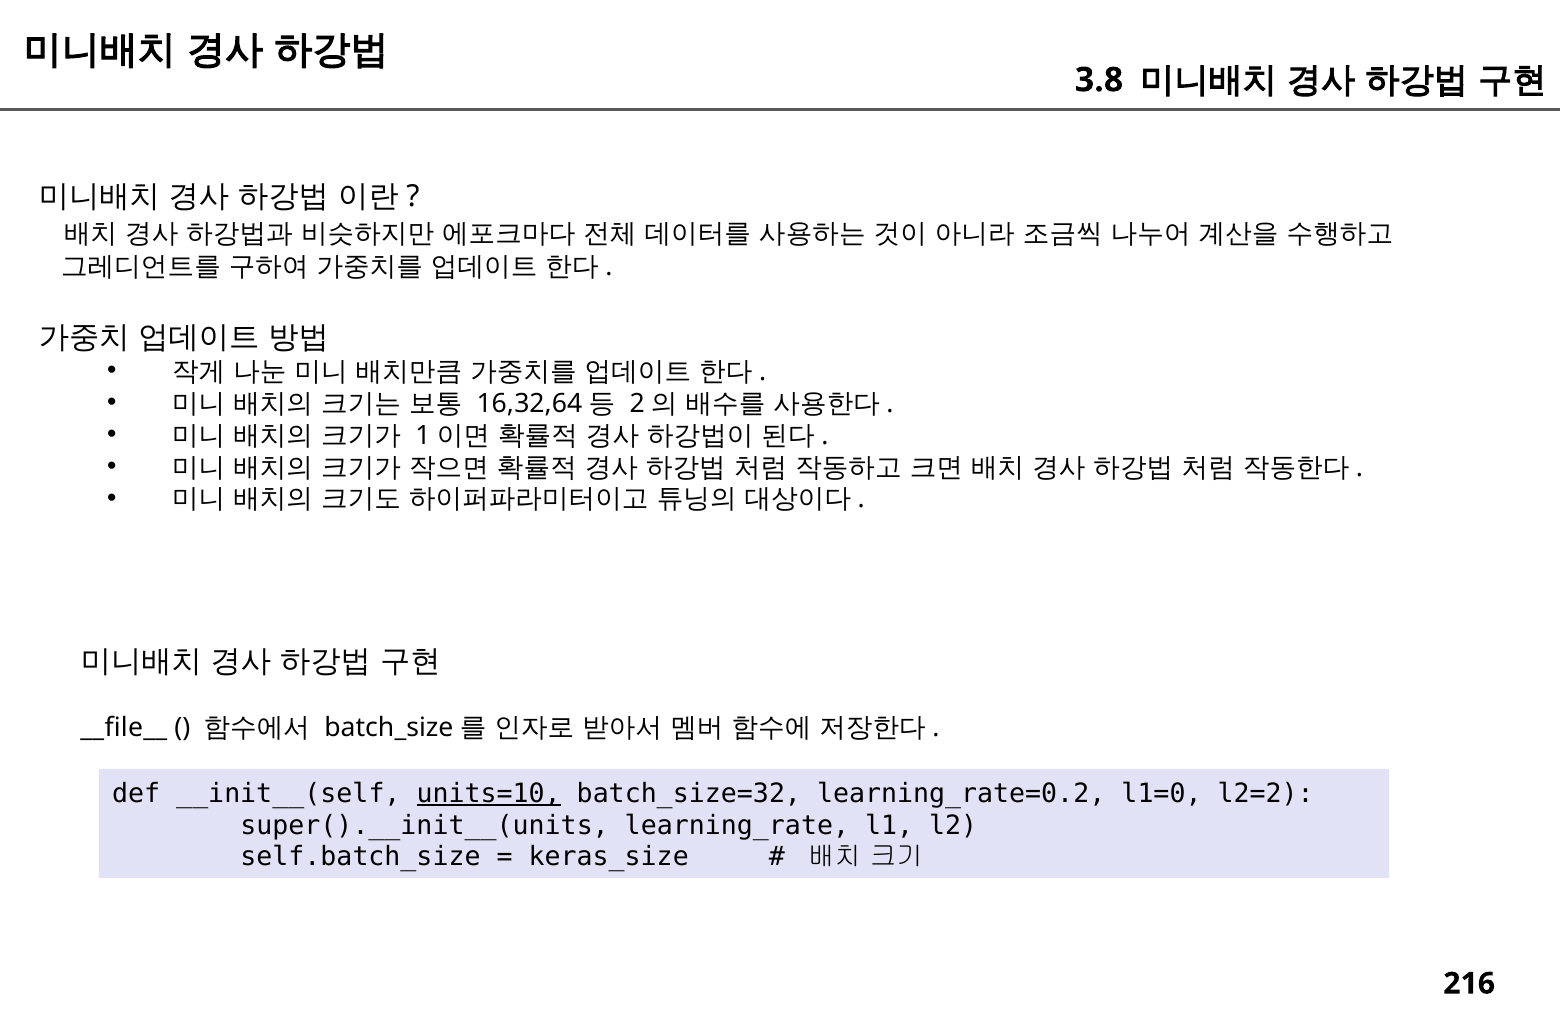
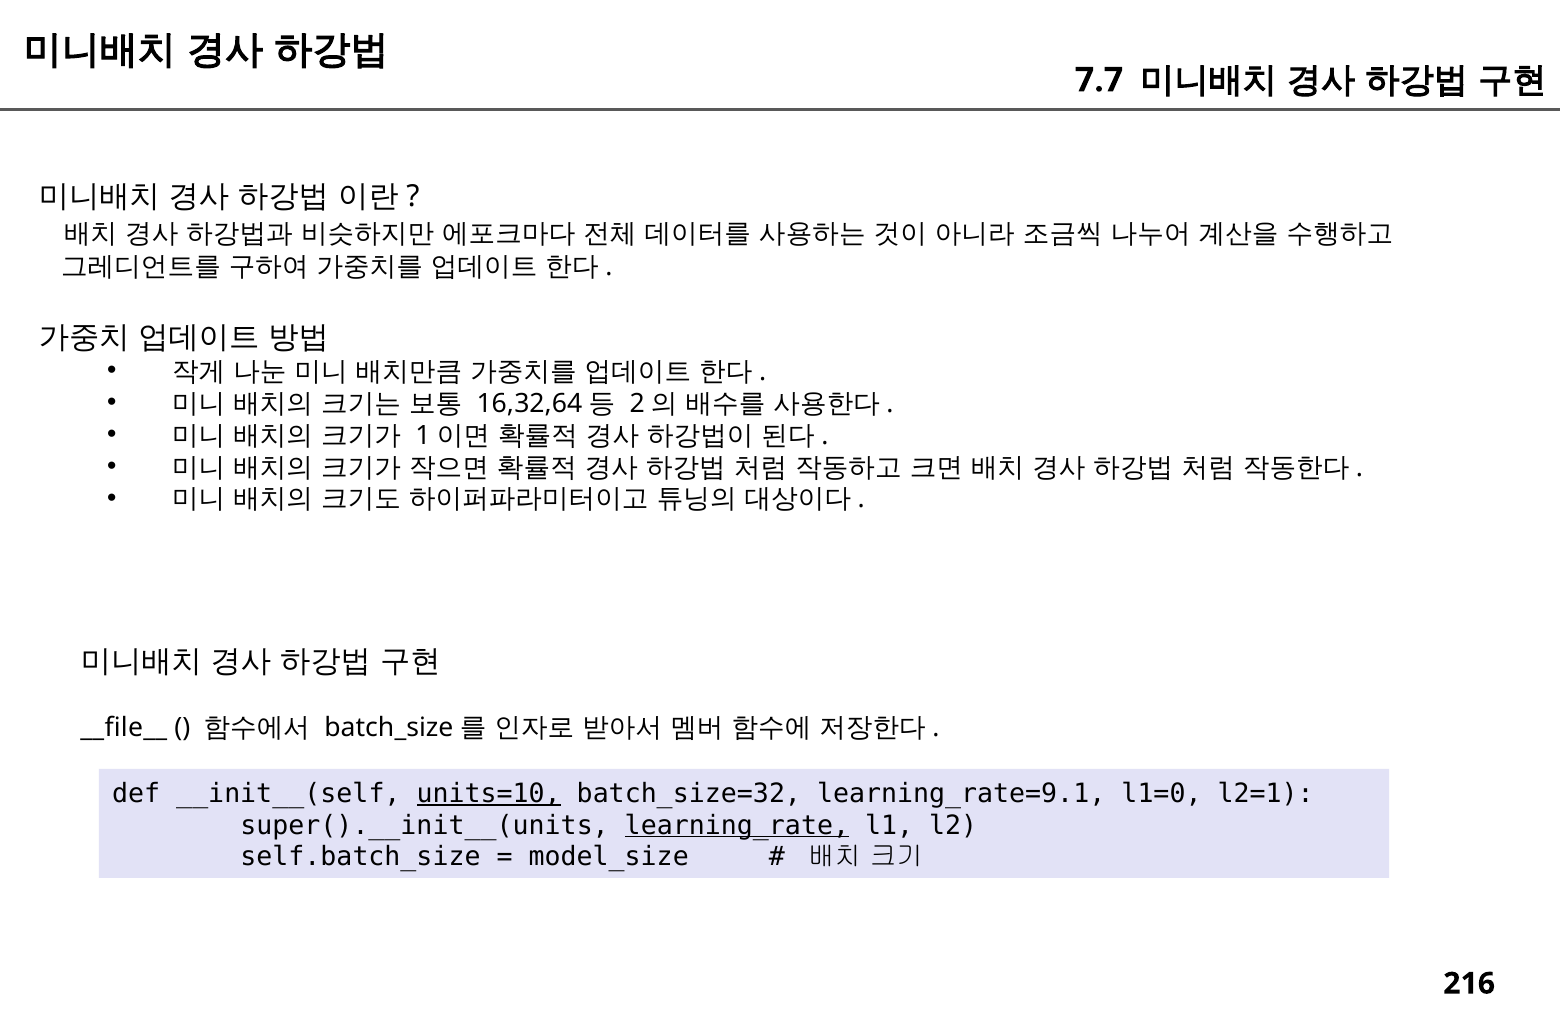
3.8: 3.8 -> 7.7
learning_rate=0.2: learning_rate=0.2 -> learning_rate=9.1
l2=2: l2=2 -> l2=1
learning_rate underline: none -> present
keras_size: keras_size -> model_size
